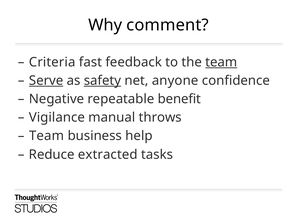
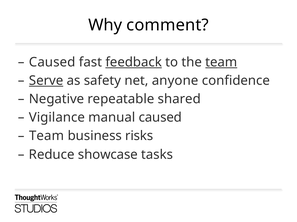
Criteria at (52, 62): Criteria -> Caused
feedback underline: none -> present
safety underline: present -> none
benefit: benefit -> shared
manual throws: throws -> caused
help: help -> risks
extracted: extracted -> showcase
